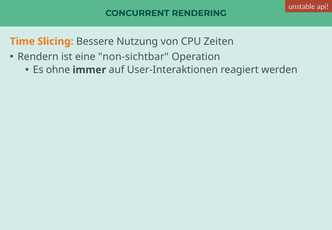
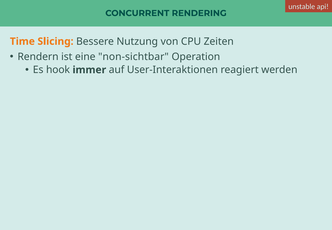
ohne: ohne -> hook
